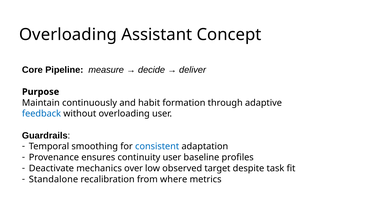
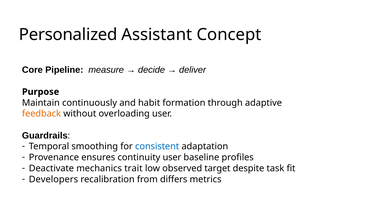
Overloading at (68, 35): Overloading -> Personalized
feedback colour: blue -> orange
over: over -> trait
Standalone: Standalone -> Developers
where: where -> differs
